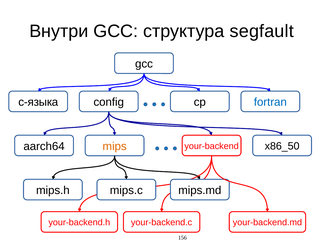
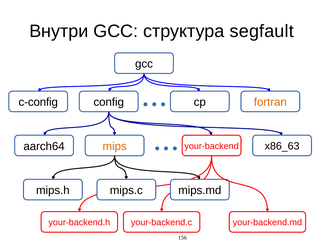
c-языка: c-языка -> c-config
fortran colour: blue -> orange
x86_50: x86_50 -> x86_63
